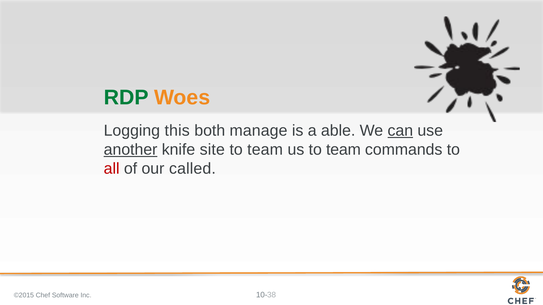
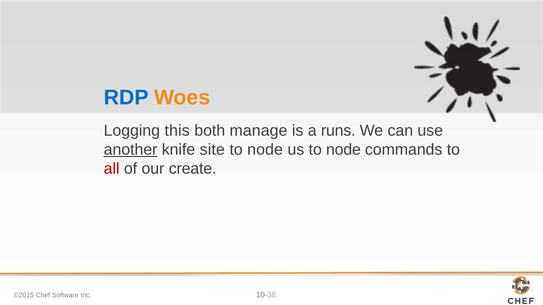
RDP colour: green -> blue
able: able -> runs
can underline: present -> none
team at (265, 150): team -> node
us to team: team -> node
called: called -> create
